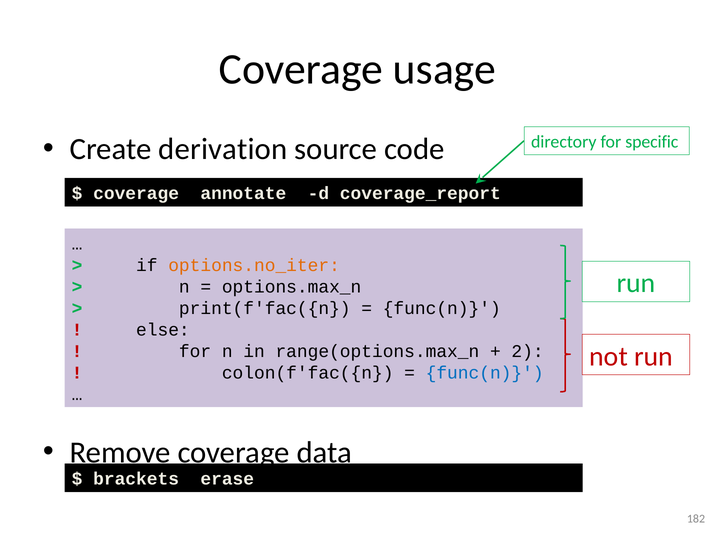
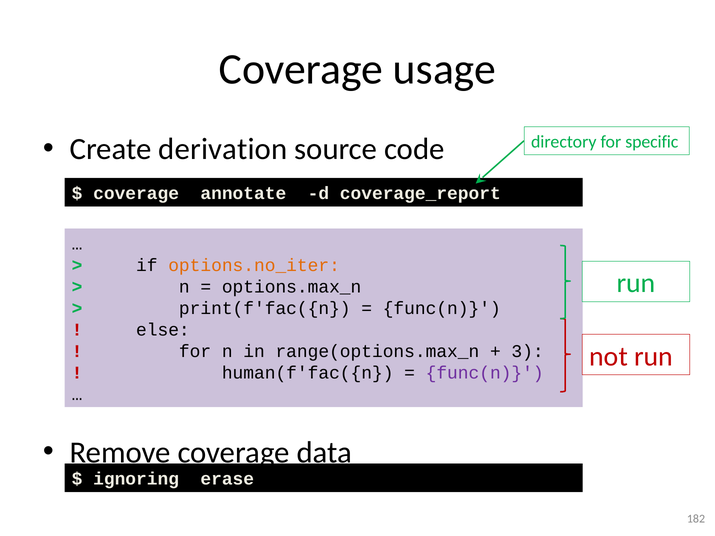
2: 2 -> 3
colon(f'fac({n: colon(f'fac({n -> human(f'fac({n
func(n at (485, 373) colour: blue -> purple
brackets: brackets -> ignoring
